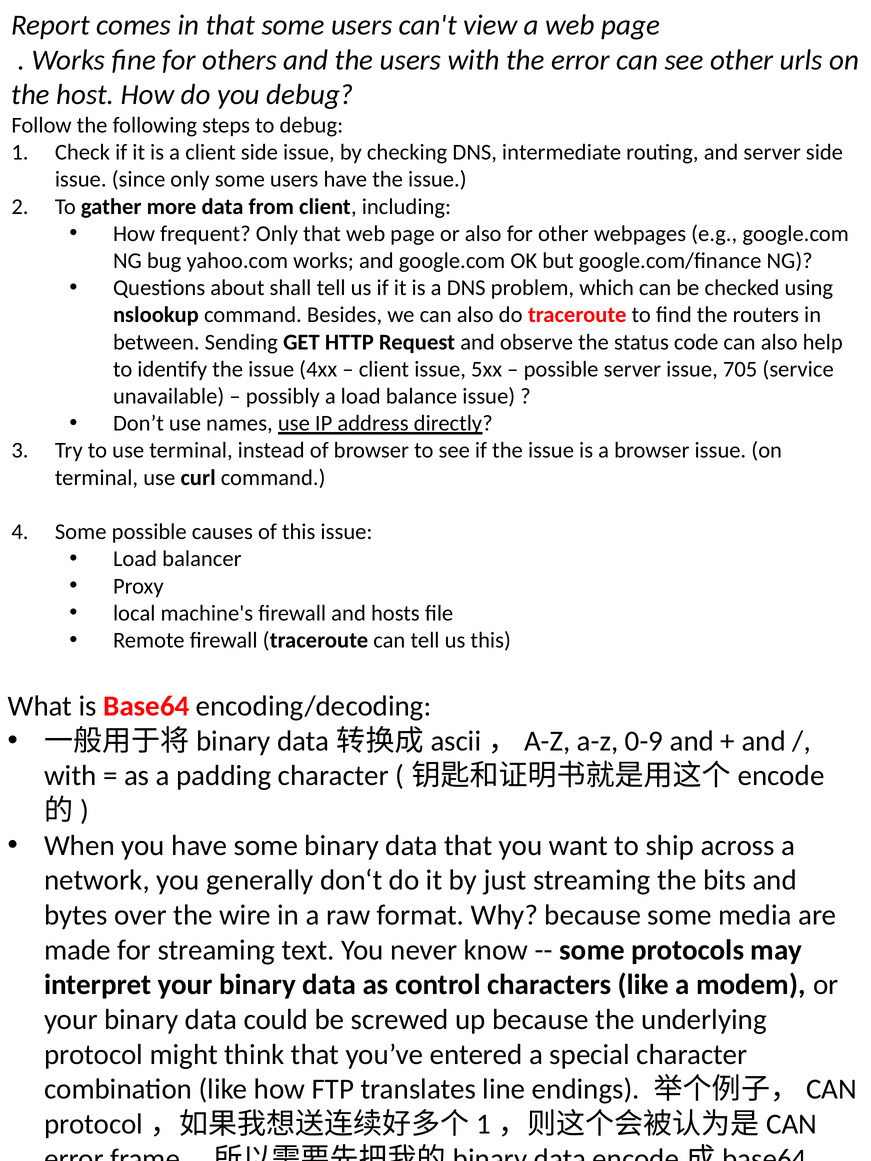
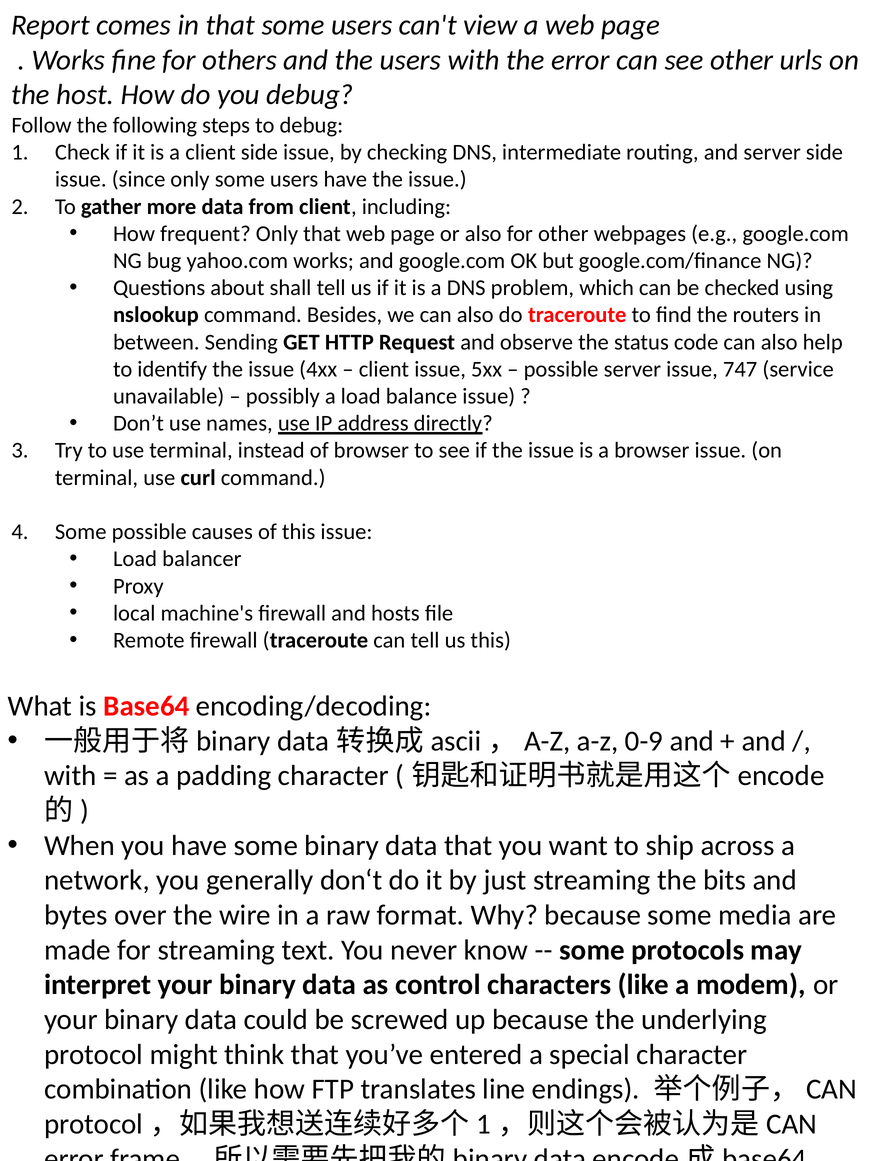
705: 705 -> 747
